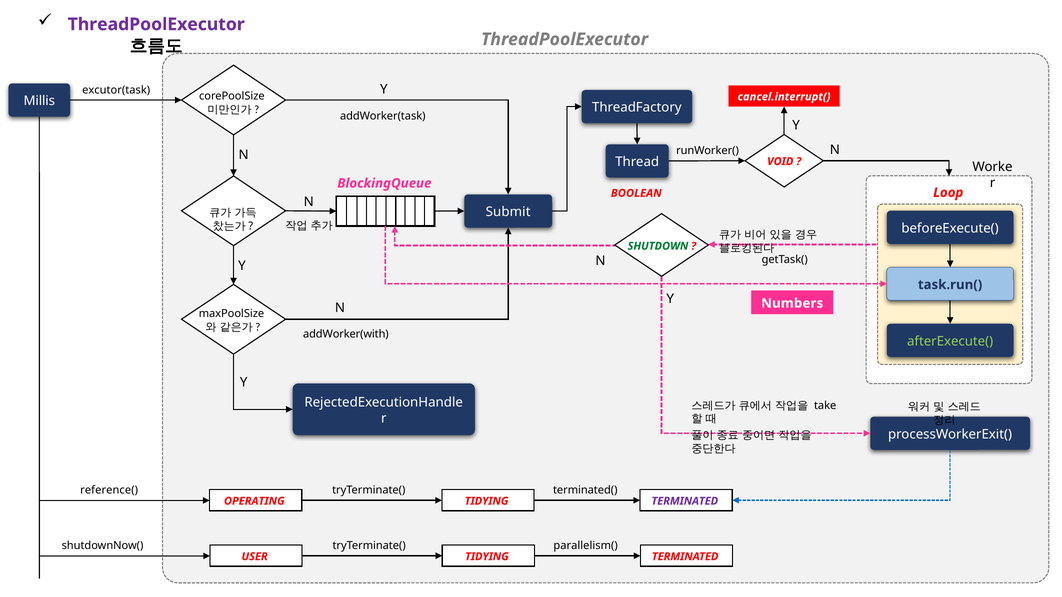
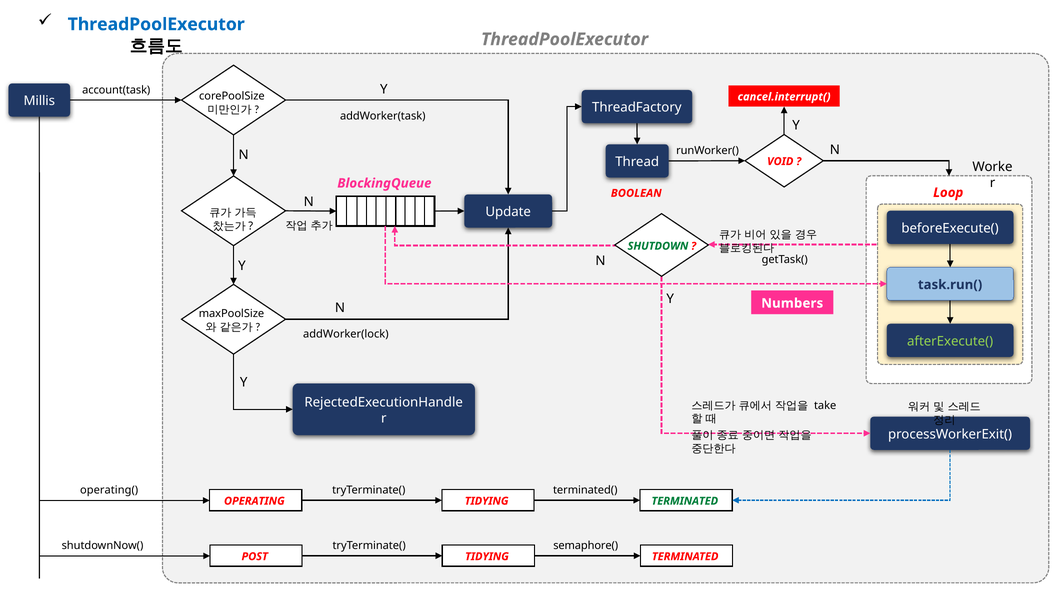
ThreadPoolExecutor at (156, 24) colour: purple -> blue
excutor(task: excutor(task -> account(task
Submit: Submit -> Update
addWorker(with: addWorker(with -> addWorker(lock
reference(: reference( -> operating(
TERMINATED at (685, 501) colour: purple -> green
parallelism(: parallelism( -> semaphore(
USER: USER -> POST
